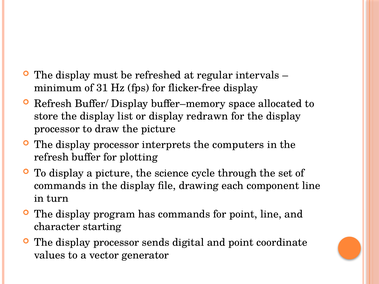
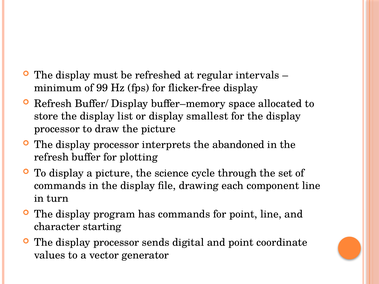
31: 31 -> 99
redrawn: redrawn -> smallest
computers: computers -> abandoned
